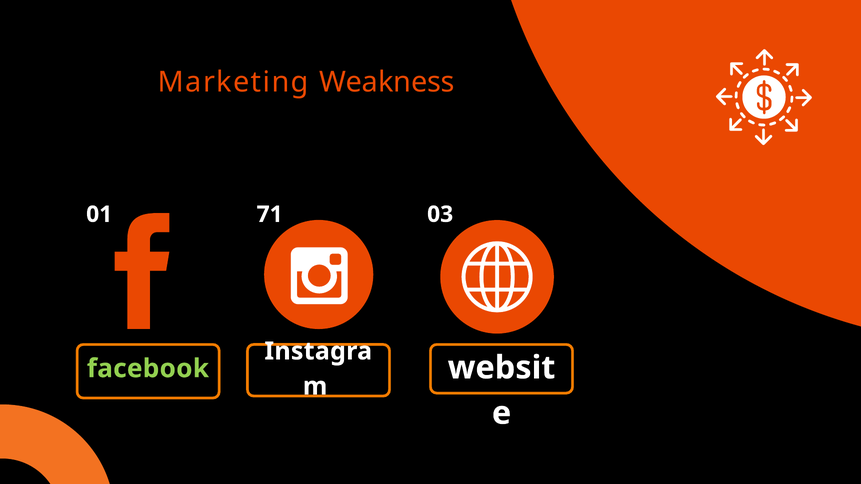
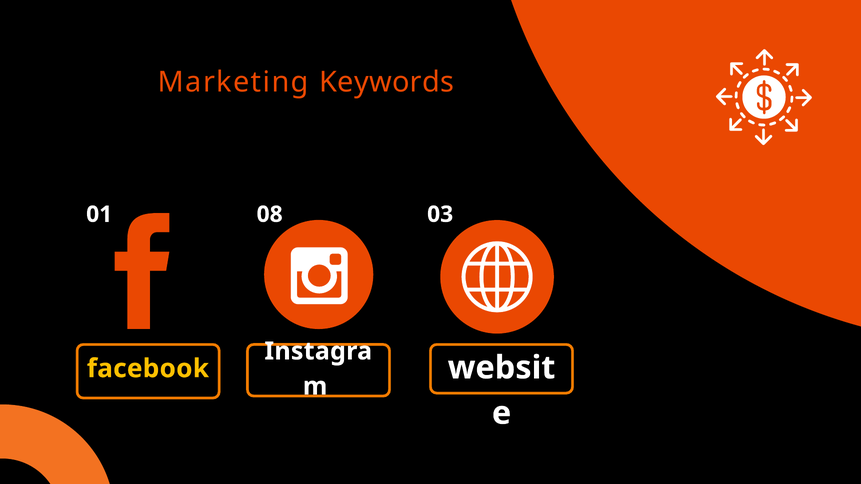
Weakness: Weakness -> Keywords
71: 71 -> 08
facebook colour: light green -> yellow
